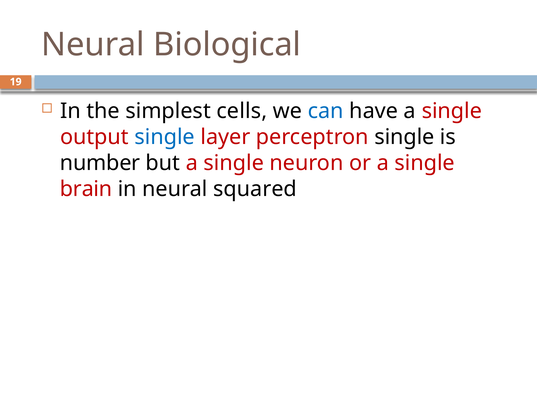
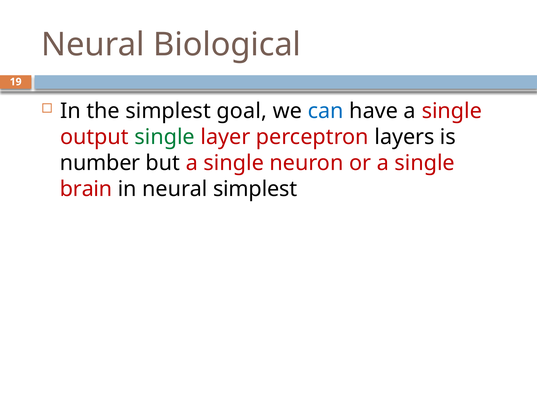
cells: cells -> goal
single at (165, 137) colour: blue -> green
perceptron single: single -> layers
neural squared: squared -> simplest
